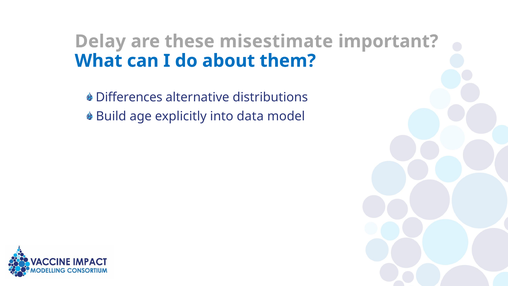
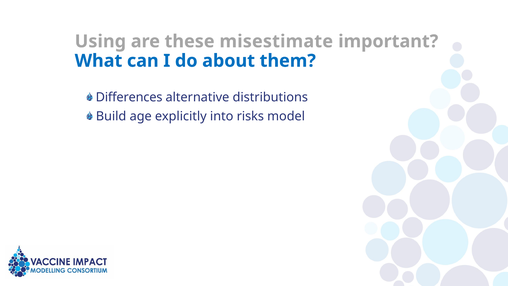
Delay: Delay -> Using
data: data -> risks
